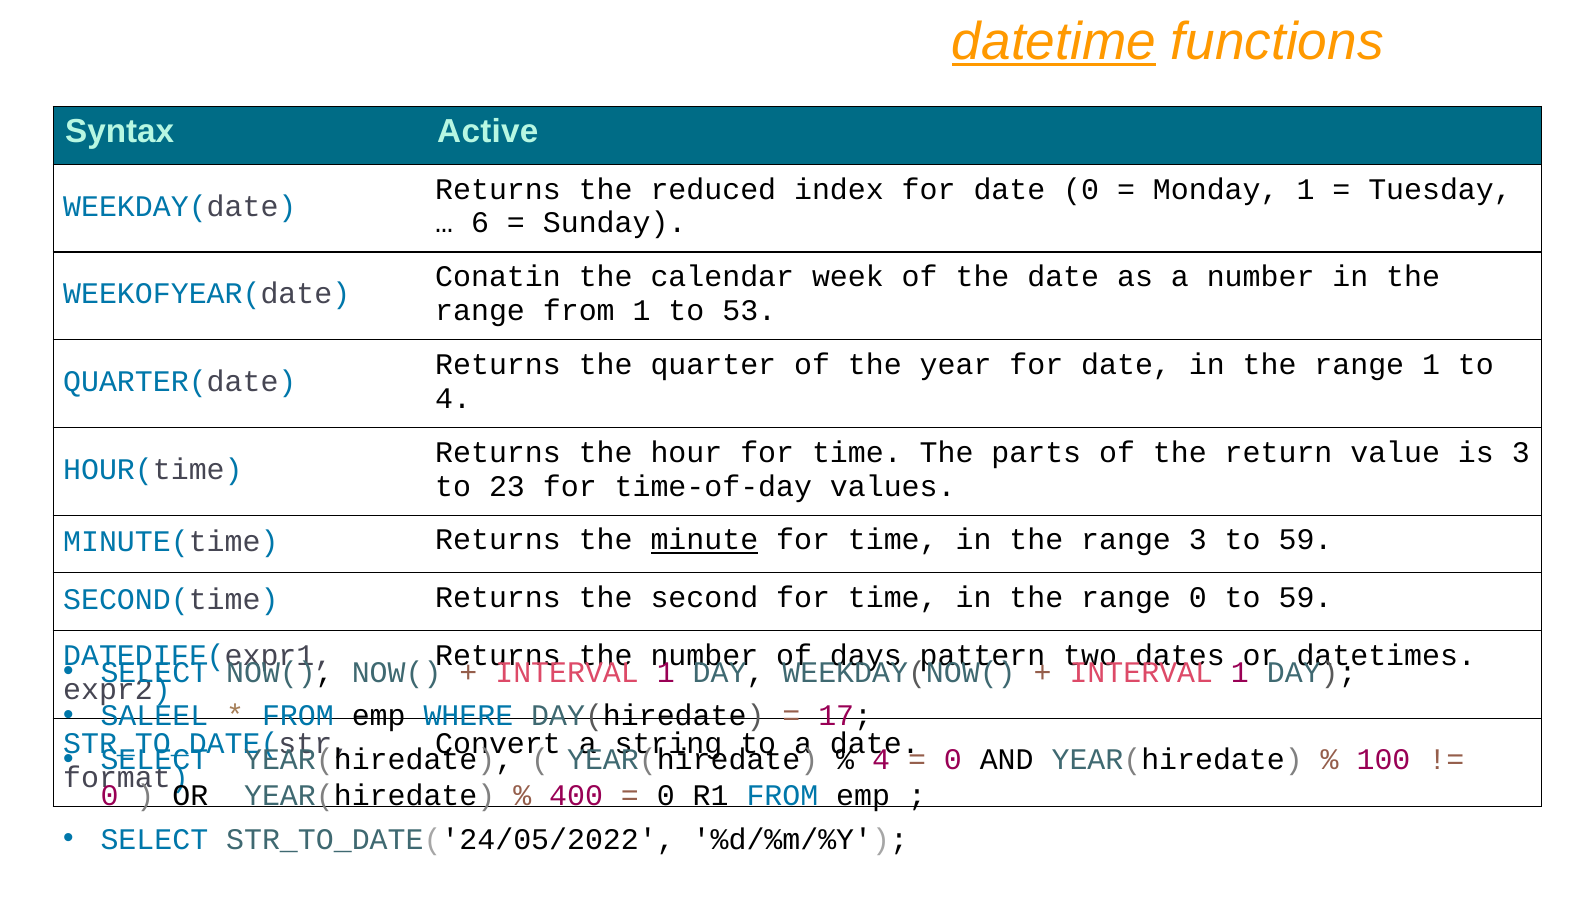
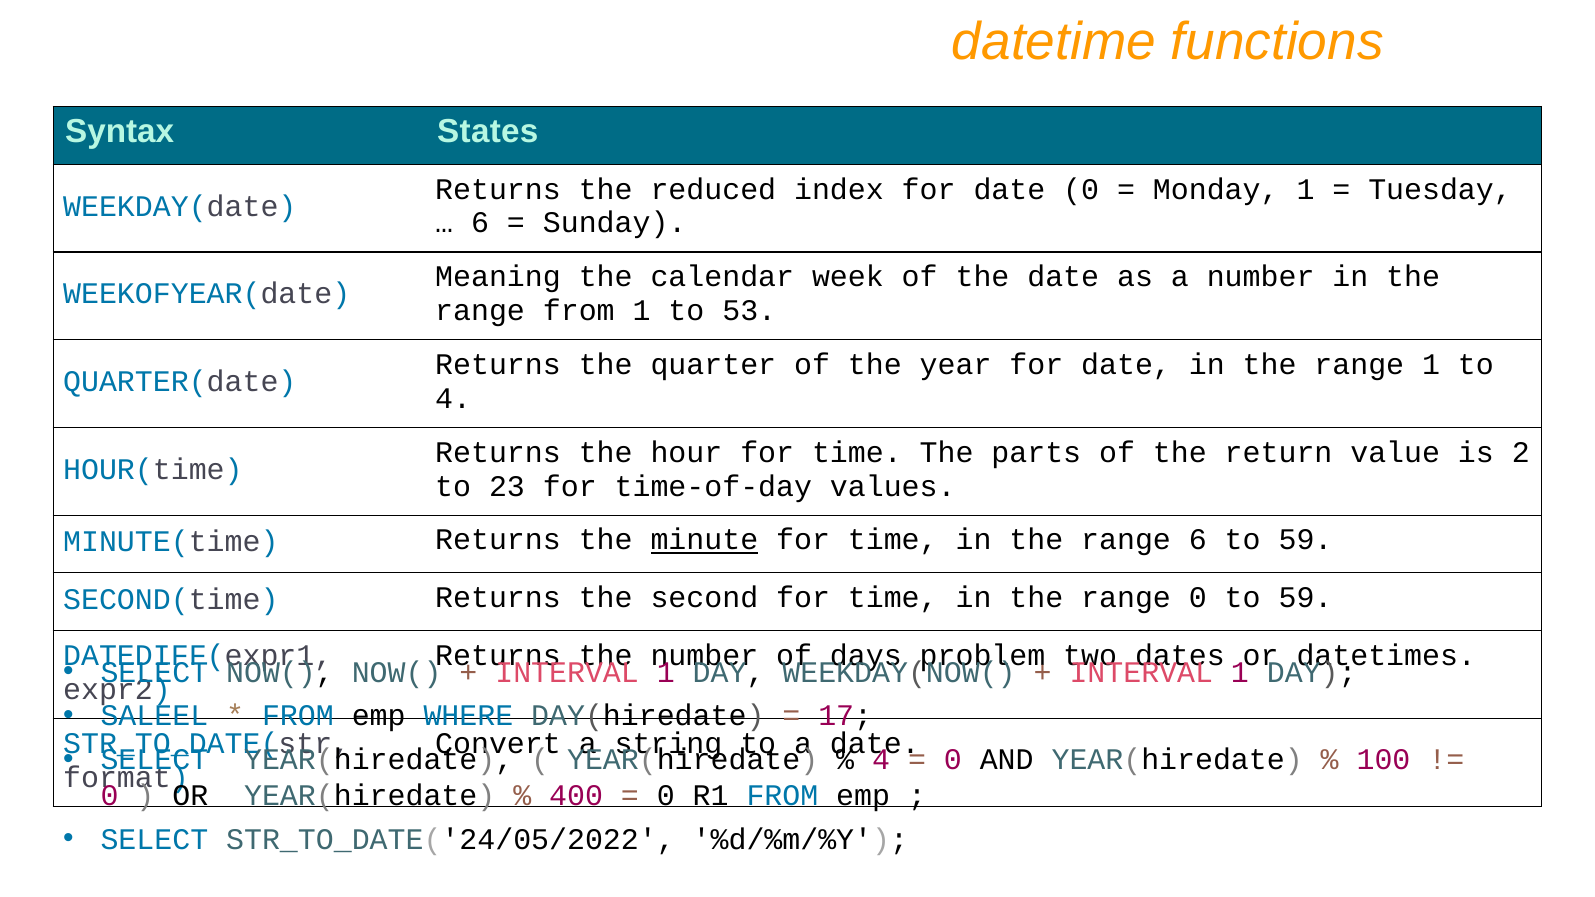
datetime underline: present -> none
Active: Active -> States
Conatin: Conatin -> Meaning
is 3: 3 -> 2
range 3: 3 -> 6
pattern: pattern -> problem
